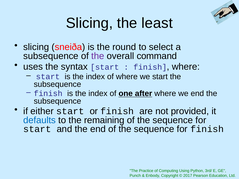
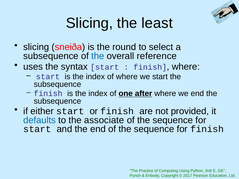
the at (98, 56) colour: purple -> blue
command: command -> reference
remaining: remaining -> associate
